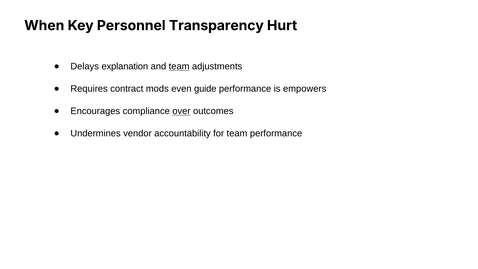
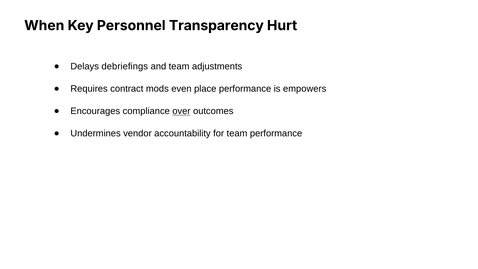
explanation: explanation -> debriefings
team at (179, 67) underline: present -> none
guide: guide -> place
